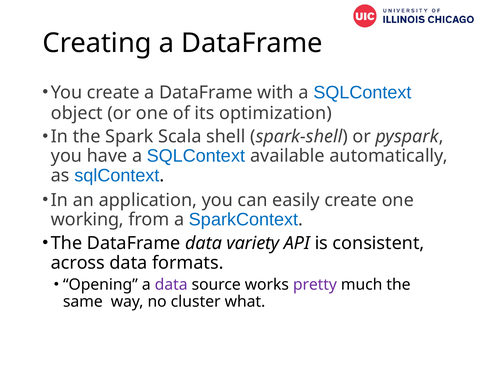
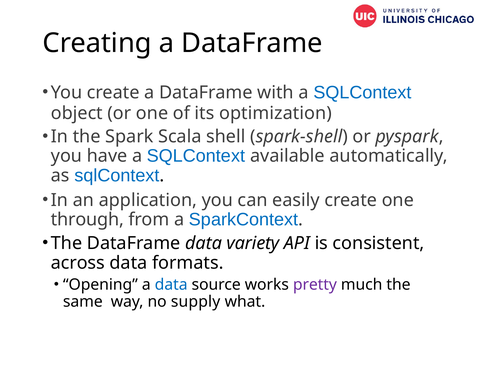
working: working -> through
data at (171, 285) colour: purple -> blue
cluster: cluster -> supply
